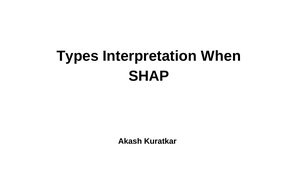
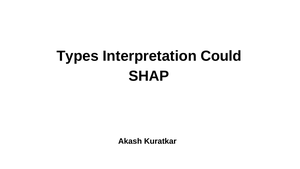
When: When -> Could
